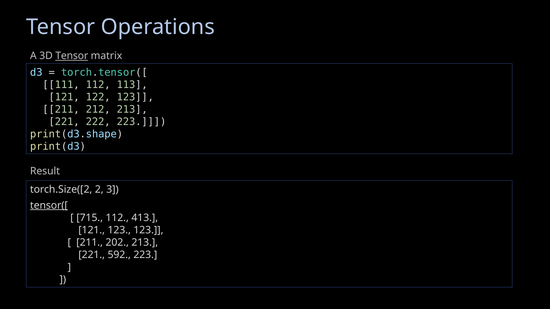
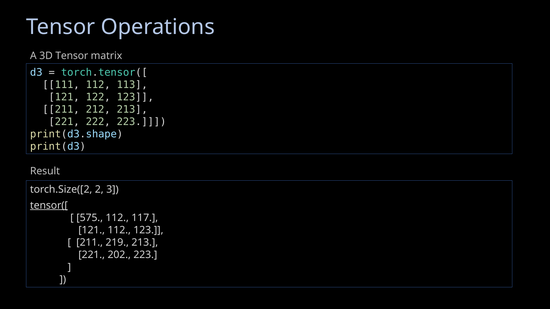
Tensor at (72, 56) underline: present -> none
715: 715 -> 575
413: 413 -> 117
121 123: 123 -> 112
202: 202 -> 219
592: 592 -> 202
